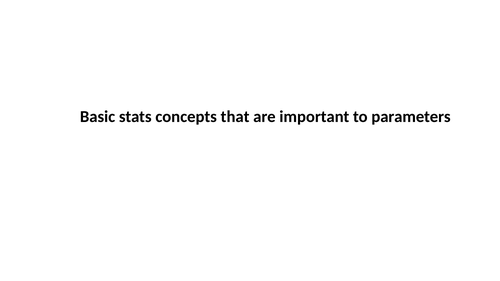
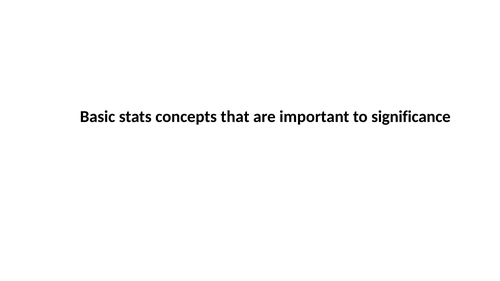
parameters: parameters -> significance
